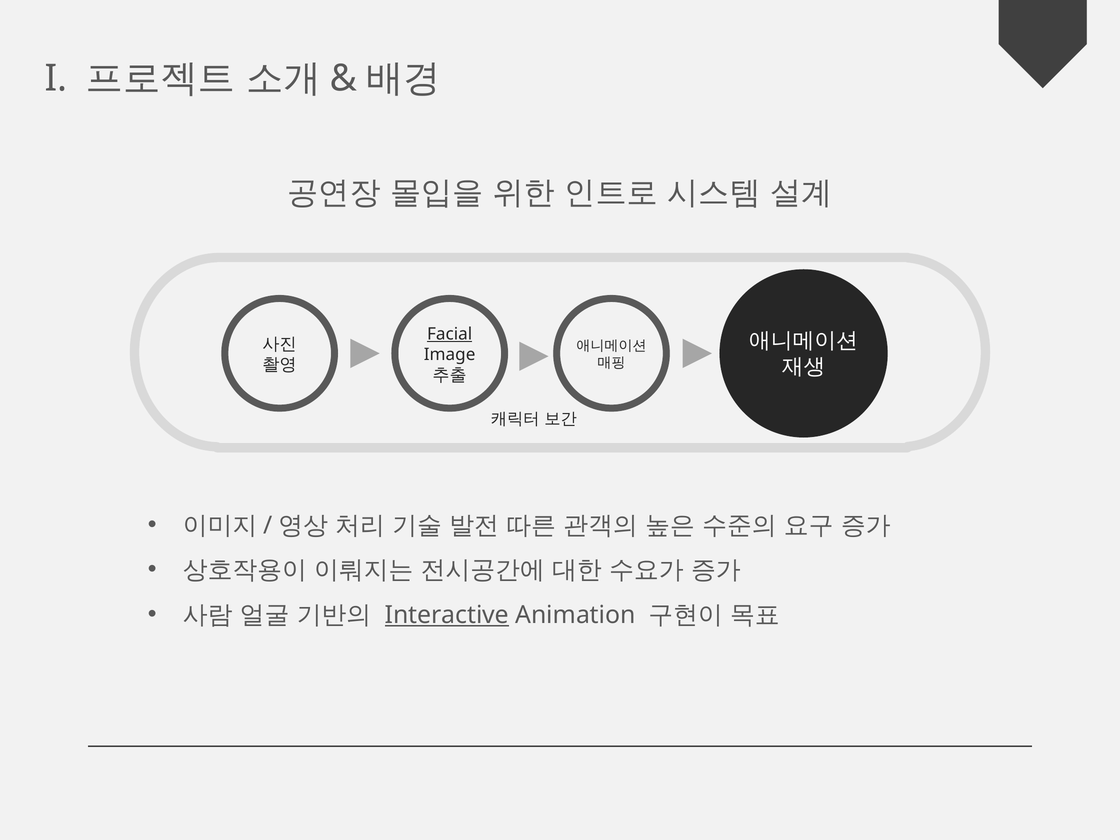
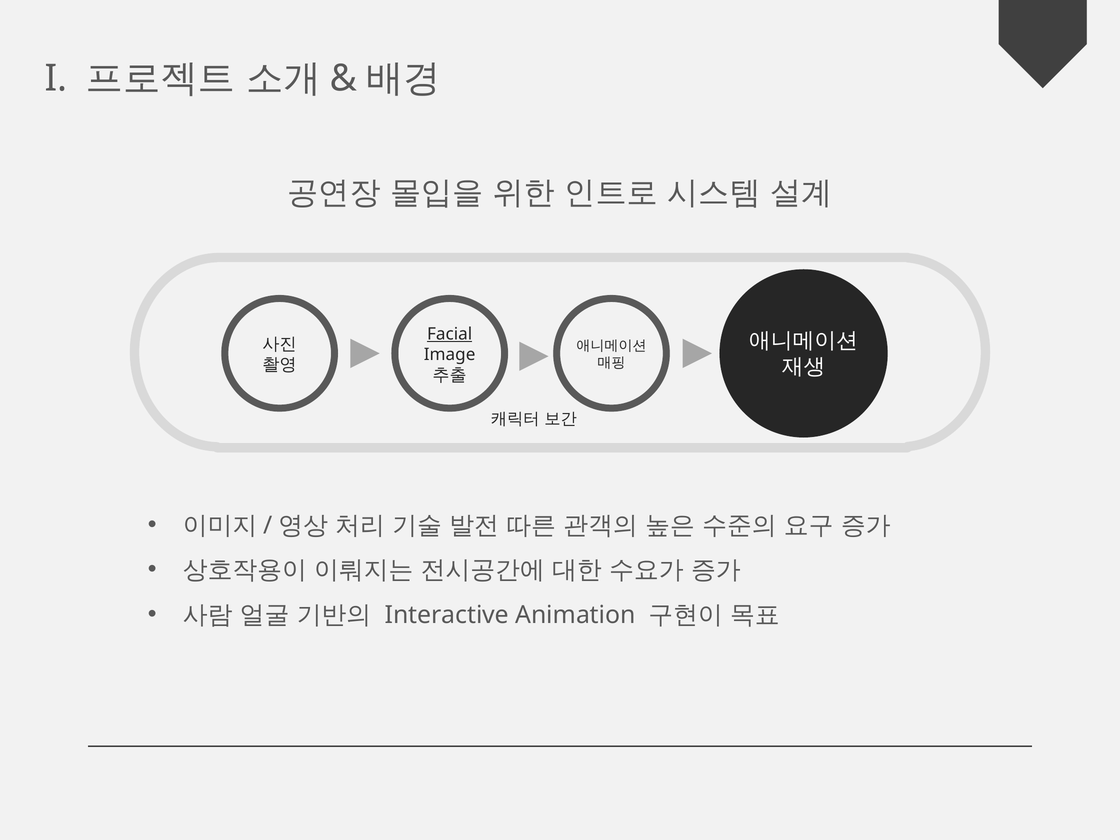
Interactive underline: present -> none
